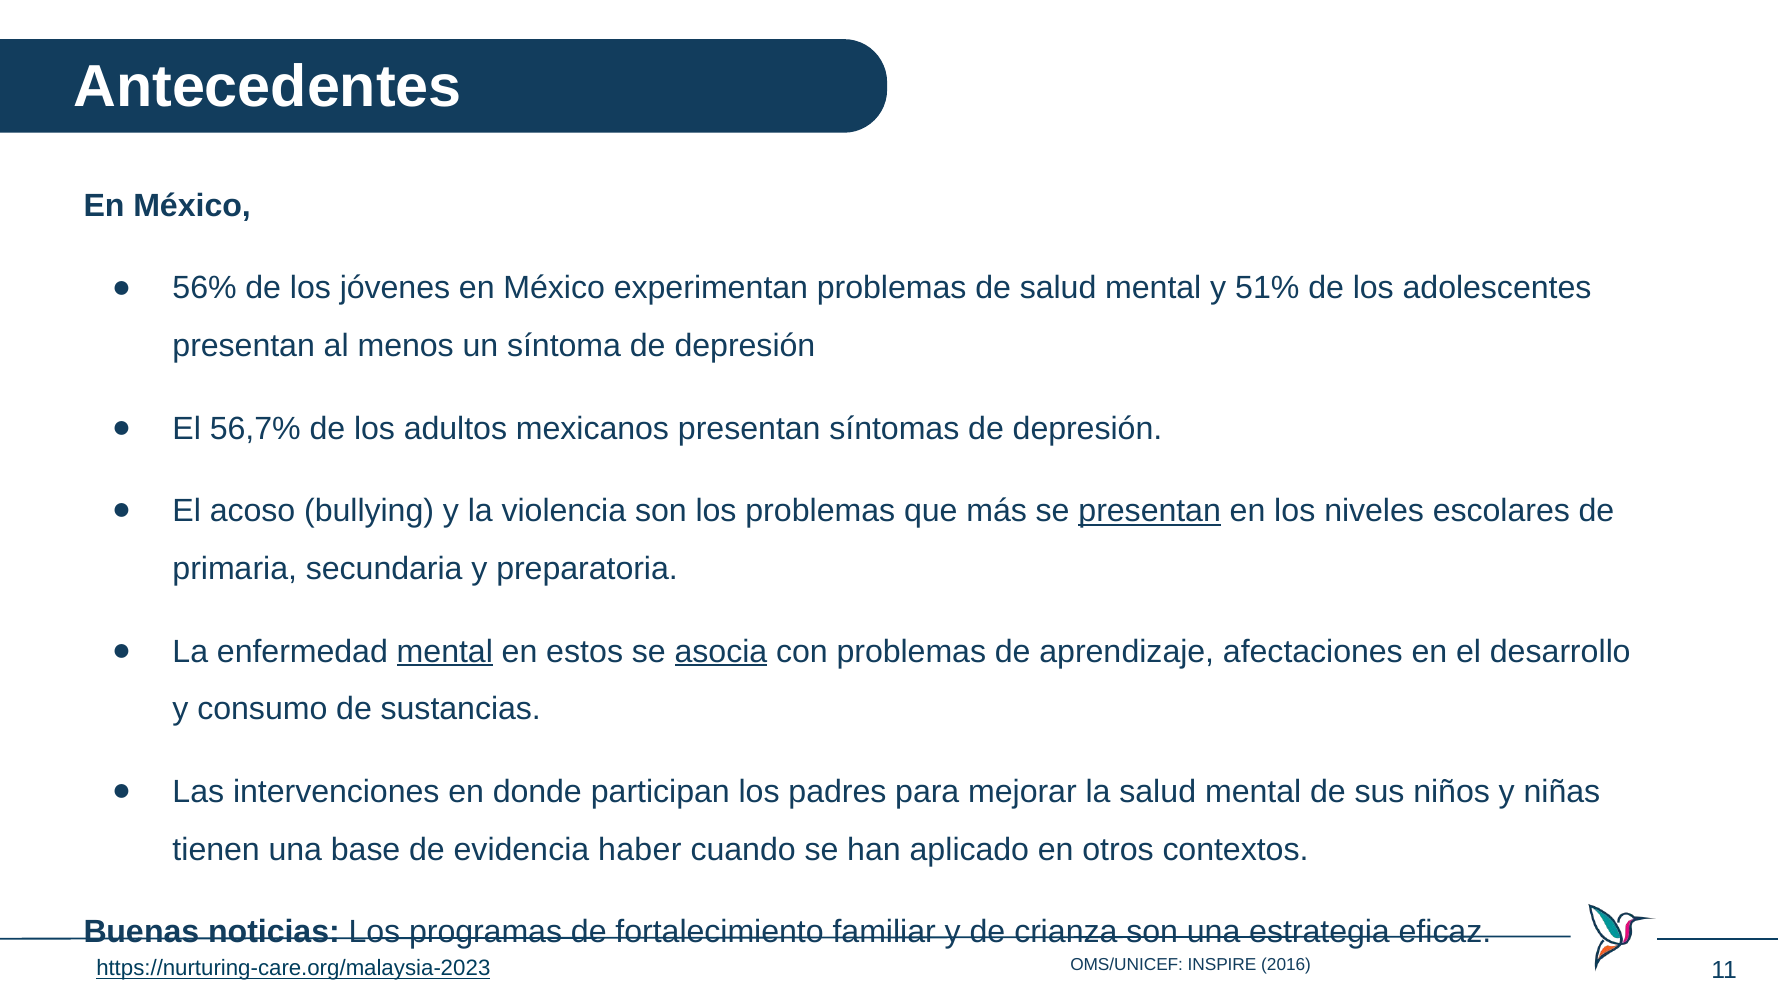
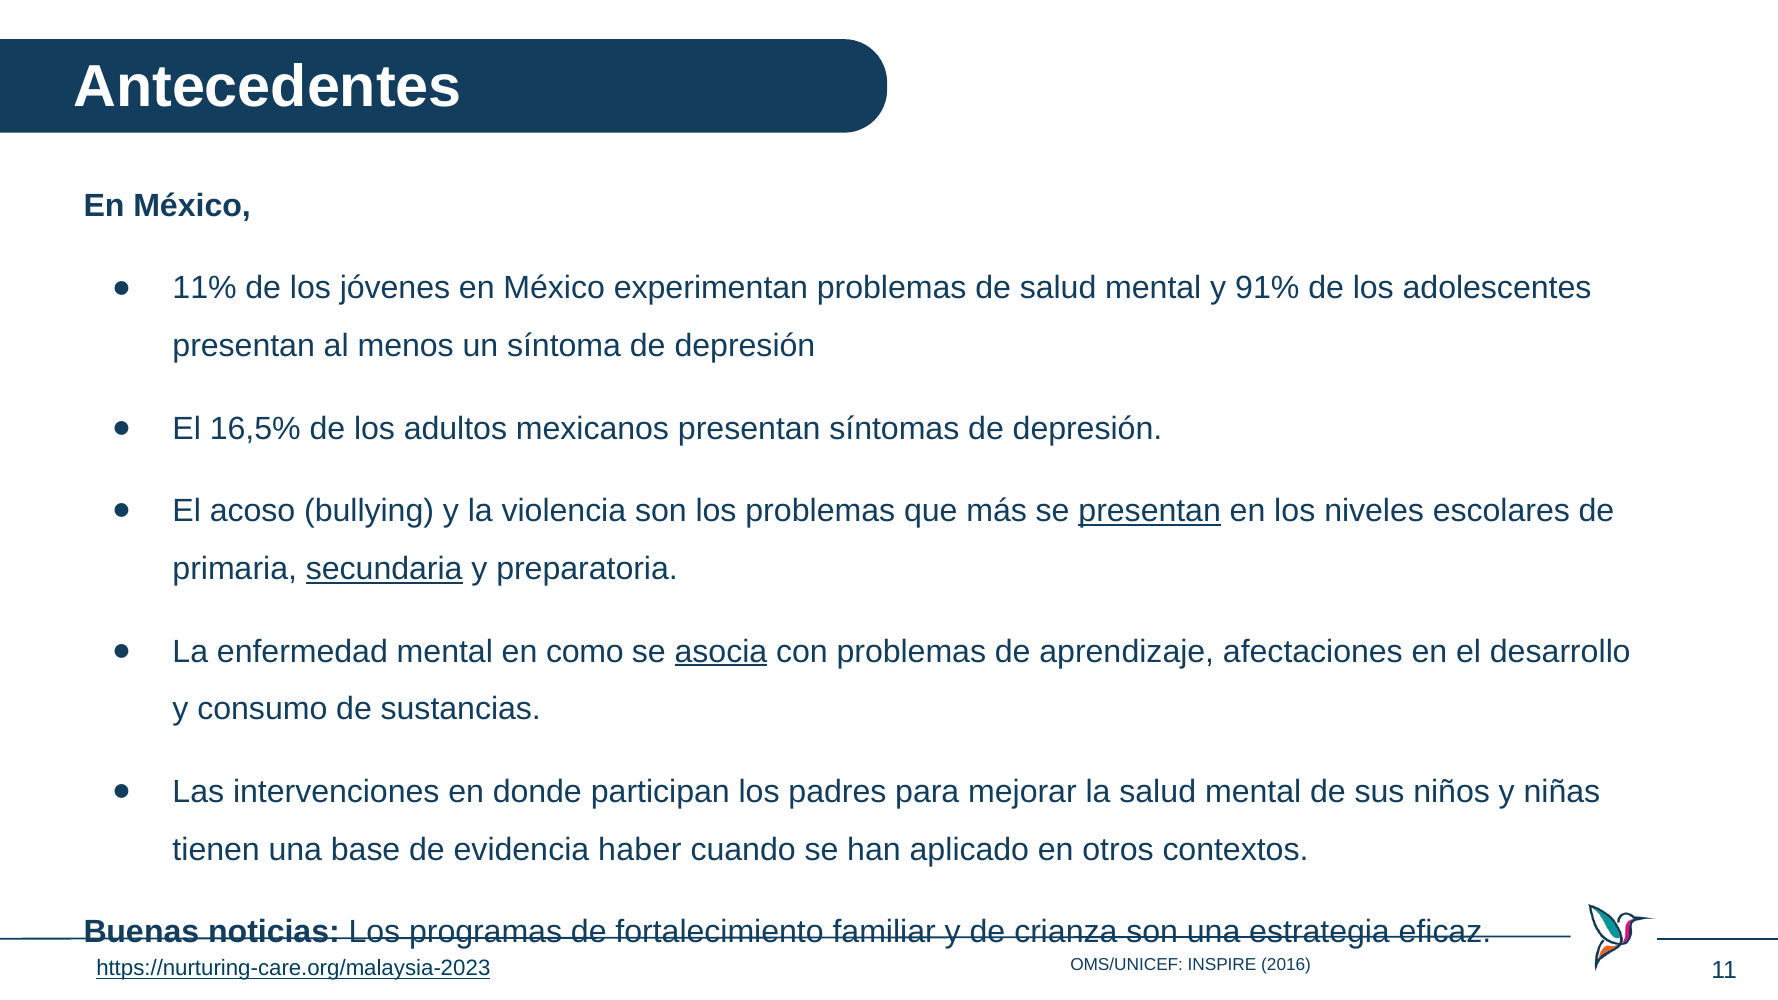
56%: 56% -> 11%
51%: 51% -> 91%
56,7%: 56,7% -> 16,5%
secundaria underline: none -> present
mental at (445, 652) underline: present -> none
estos: estos -> como
